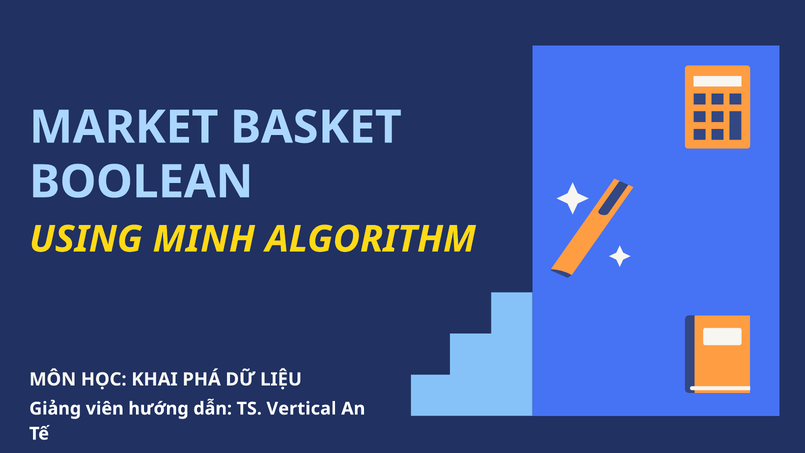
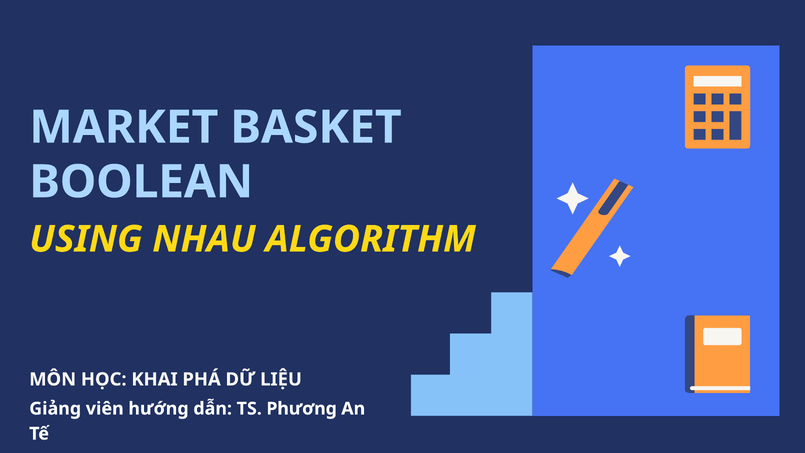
MINH: MINH -> NHAU
Vertical: Vertical -> Phương
